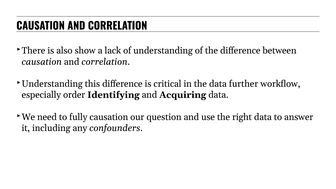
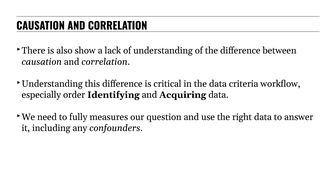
further: further -> criteria
fully causation: causation -> measures
